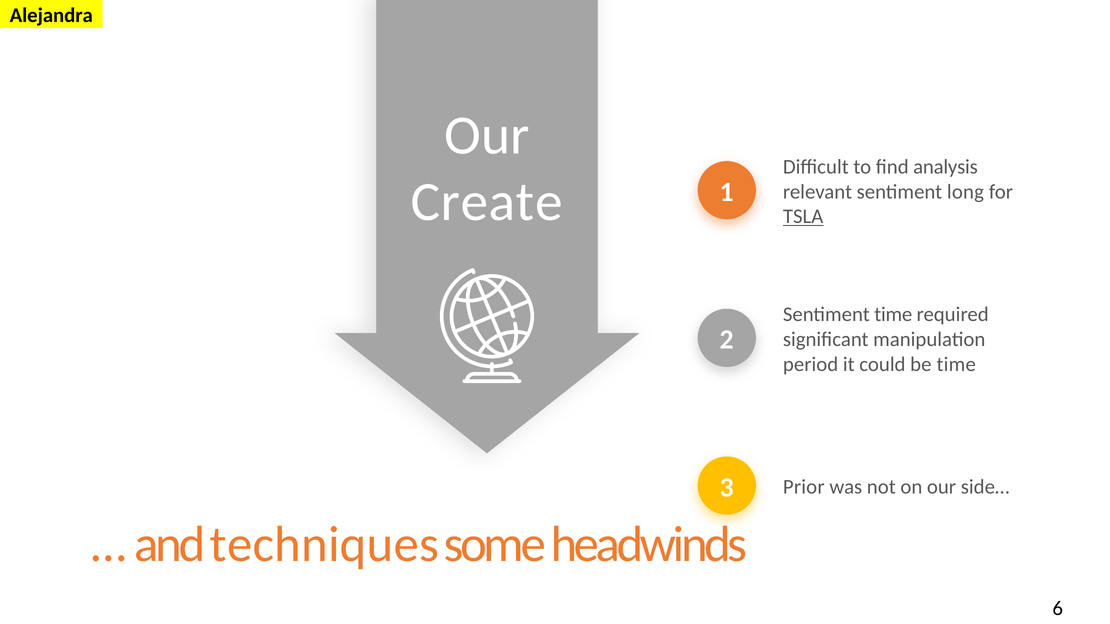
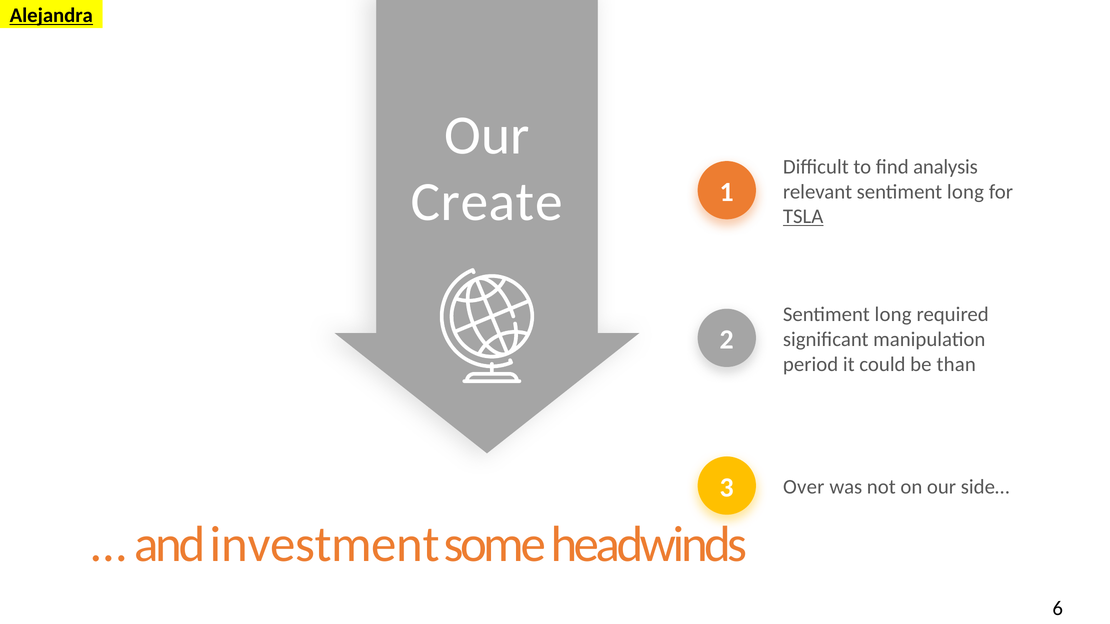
Alejandra underline: none -> present
time at (893, 315): time -> long
be time: time -> than
Prior: Prior -> Over
techniques: techniques -> investment
